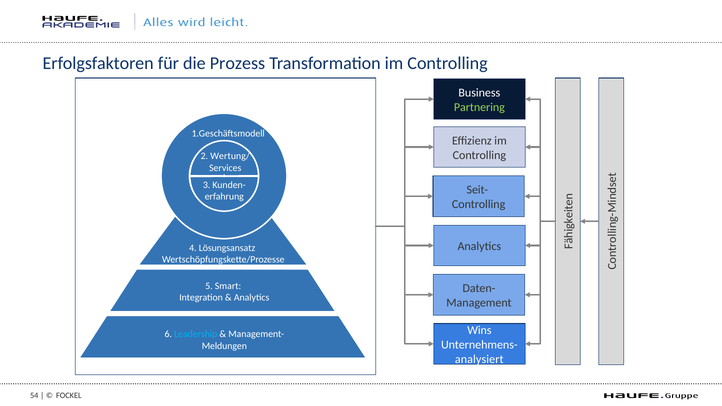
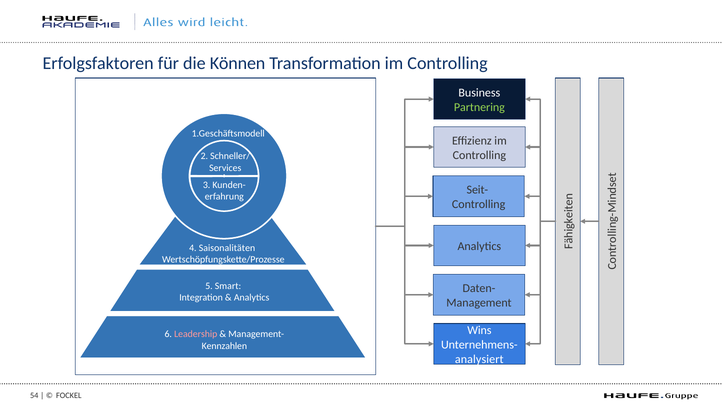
Prozess: Prozess -> Können
Wertung/: Wertung/ -> Schneller/
Lösungsansatz: Lösungsansatz -> Saisonalitäten
Leadership colour: light blue -> pink
Meldungen: Meldungen -> Kennzahlen
